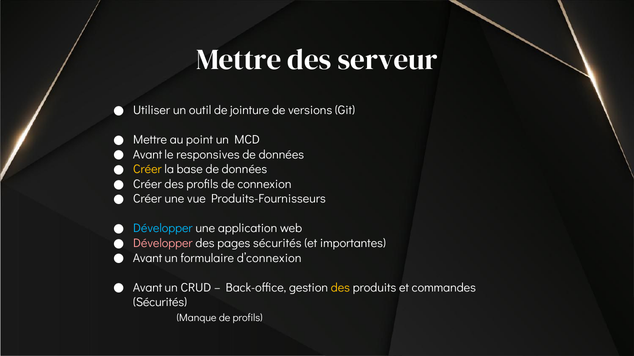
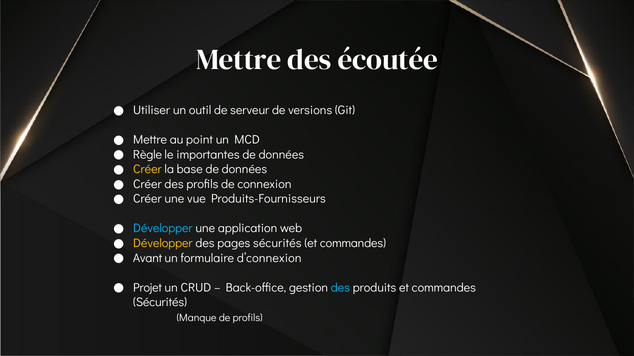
serveur: serveur -> écoutée
jointure: jointure -> serveur
Avant at (148, 155): Avant -> Règle
responsives: responsives -> importantes
Développer at (163, 244) colour: pink -> yellow
importantes at (353, 244): importantes -> commandes
Avant at (148, 288): Avant -> Projet
des at (340, 288) colour: yellow -> light blue
